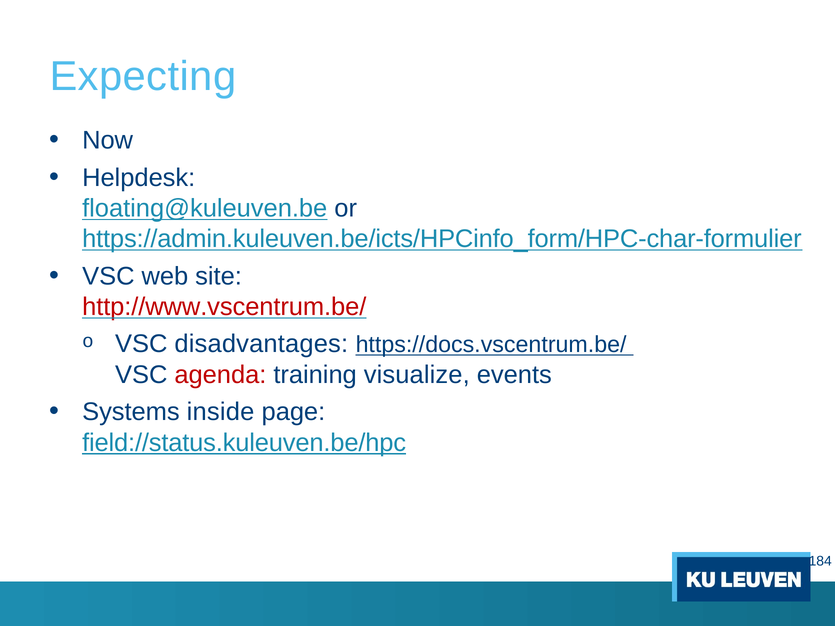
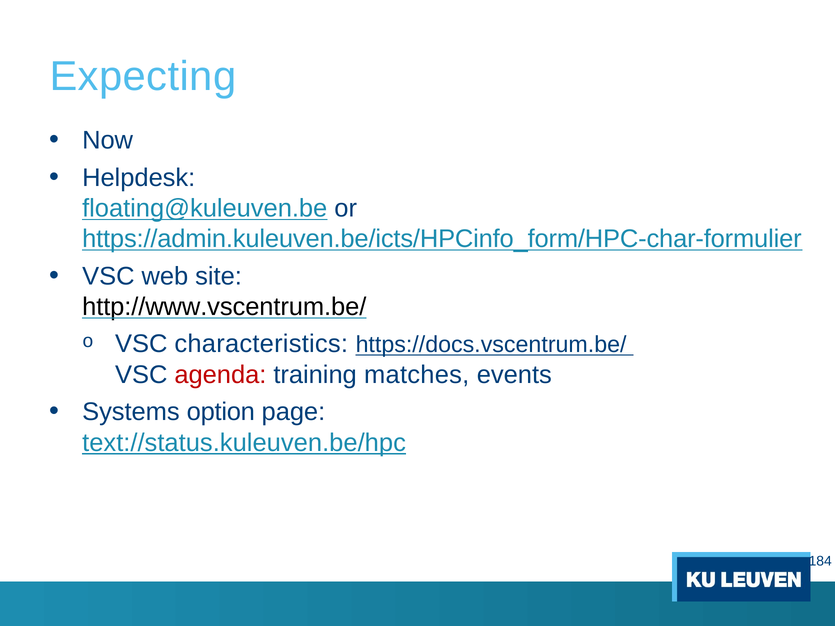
http://www.vscentrum.be/ colour: red -> black
disadvantages: disadvantages -> characteristics
visualize: visualize -> matches
inside: inside -> option
field://status.kuleuven.be/hpc: field://status.kuleuven.be/hpc -> text://status.kuleuven.be/hpc
